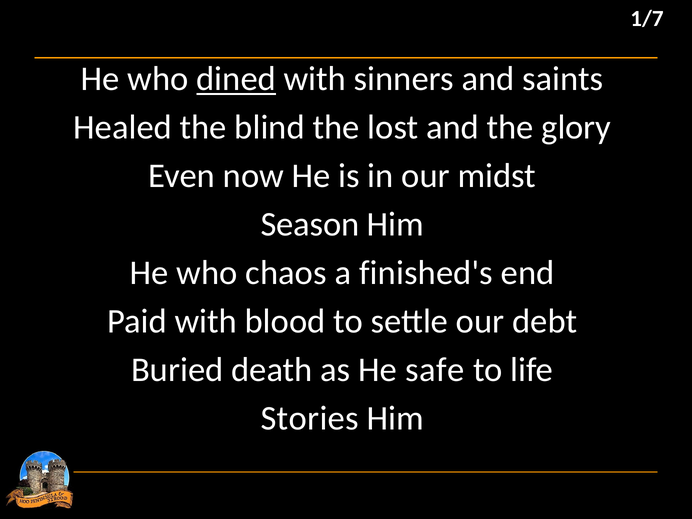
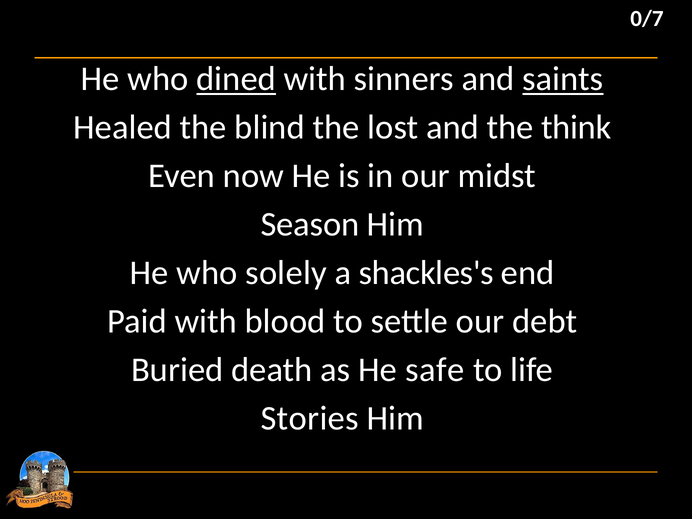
1/7: 1/7 -> 0/7
saints underline: none -> present
glory: glory -> think
chaos: chaos -> solely
finished's: finished's -> shackles's
